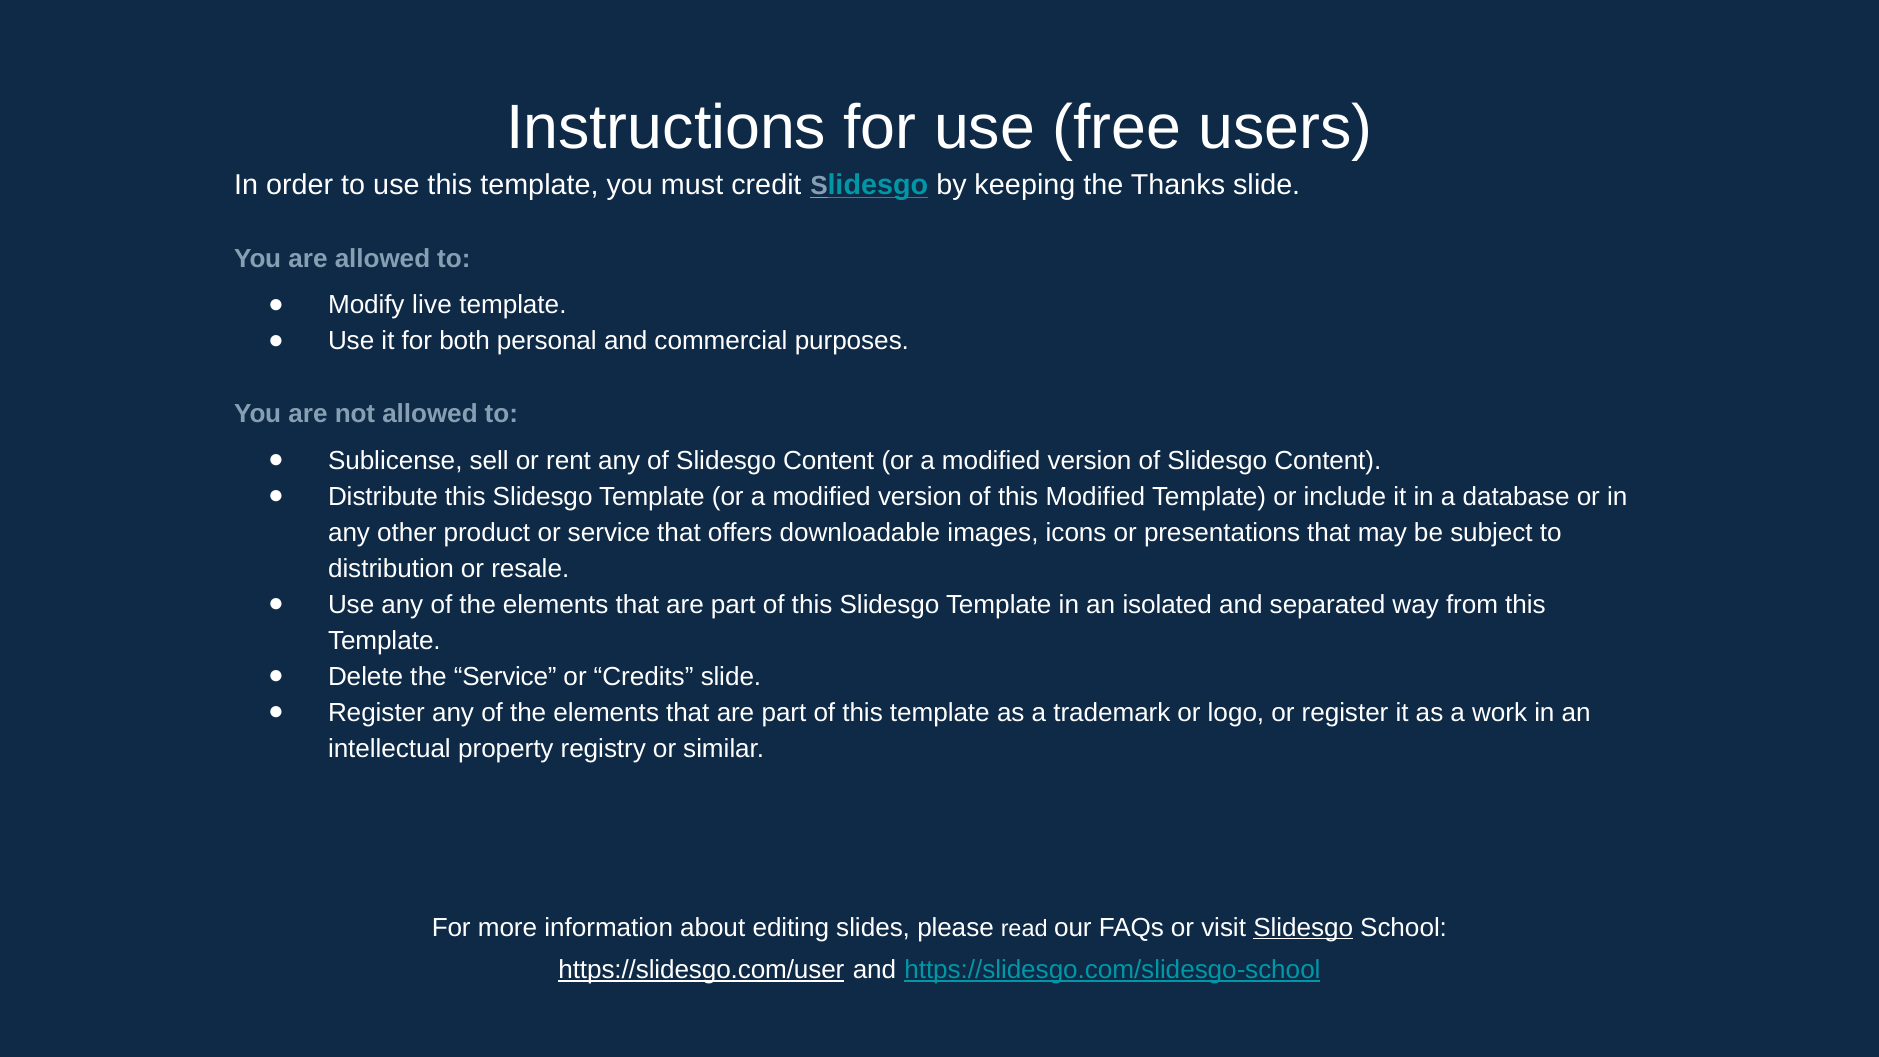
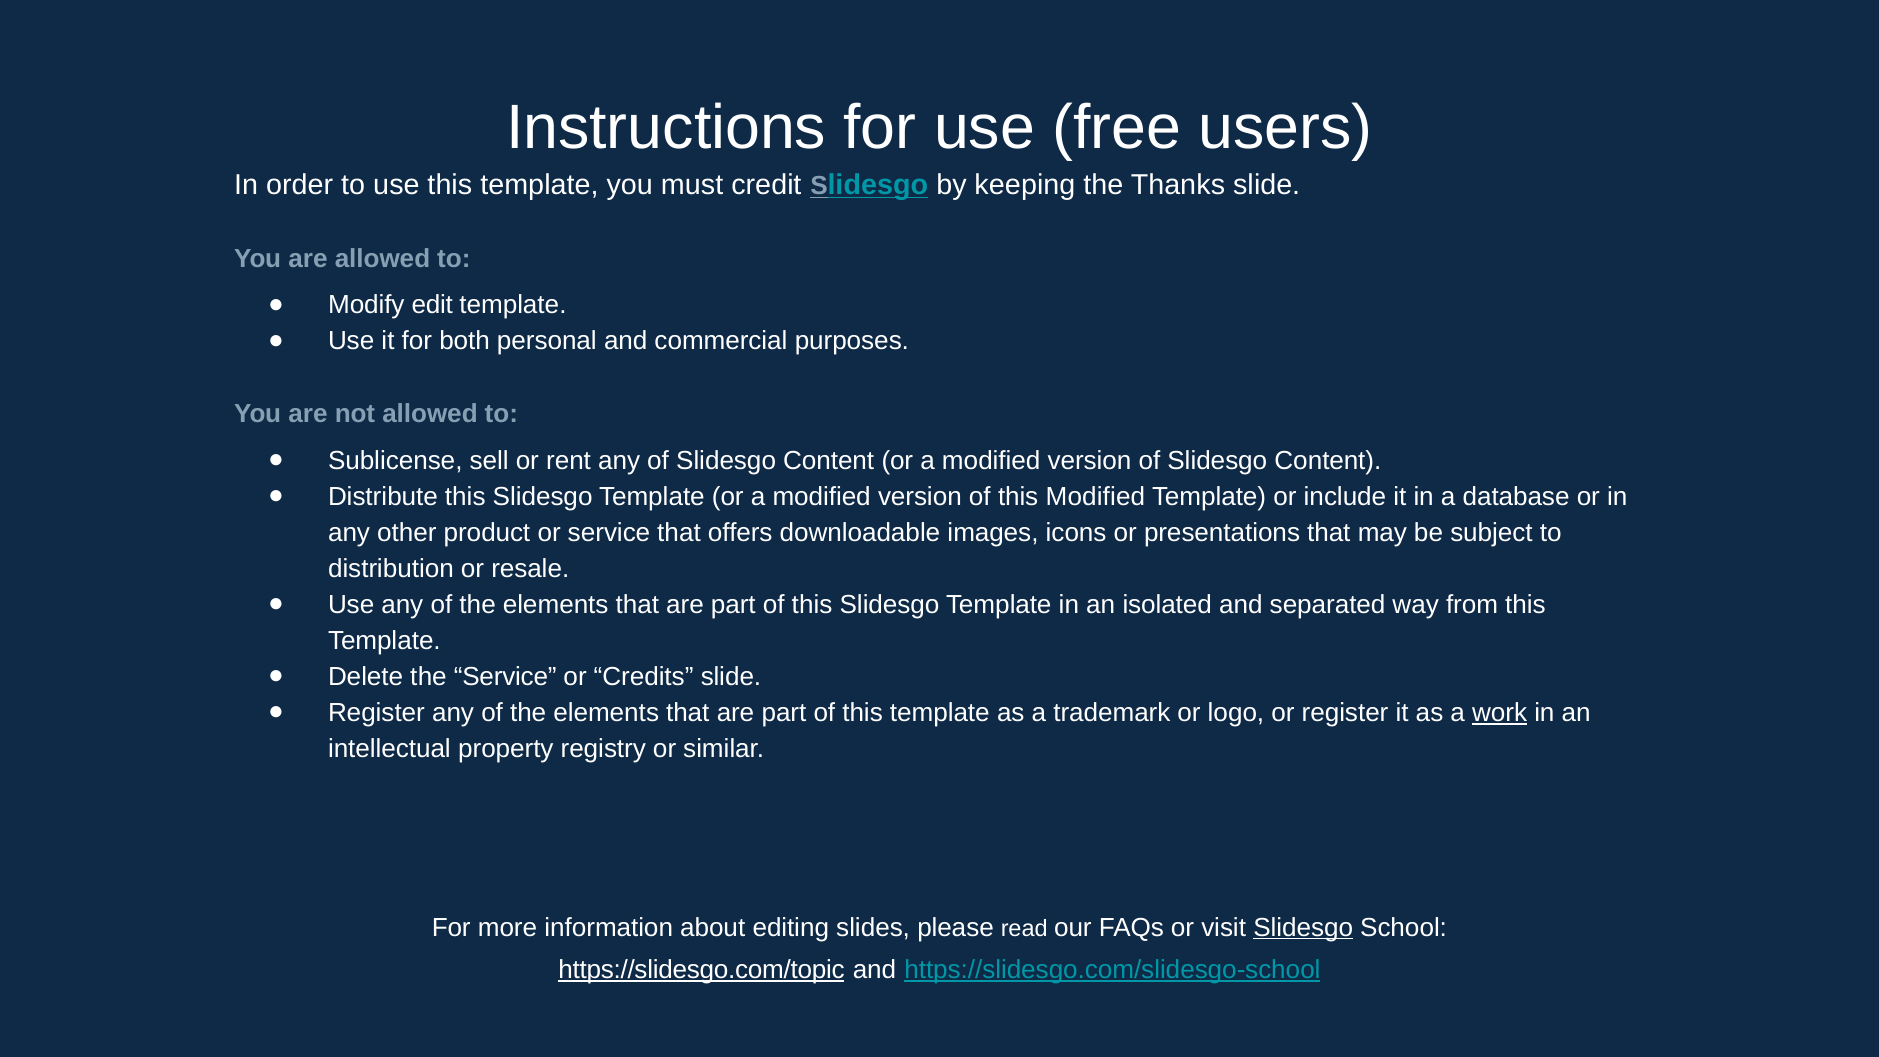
live: live -> edit
work underline: none -> present
https://slidesgo.com/user: https://slidesgo.com/user -> https://slidesgo.com/topic
